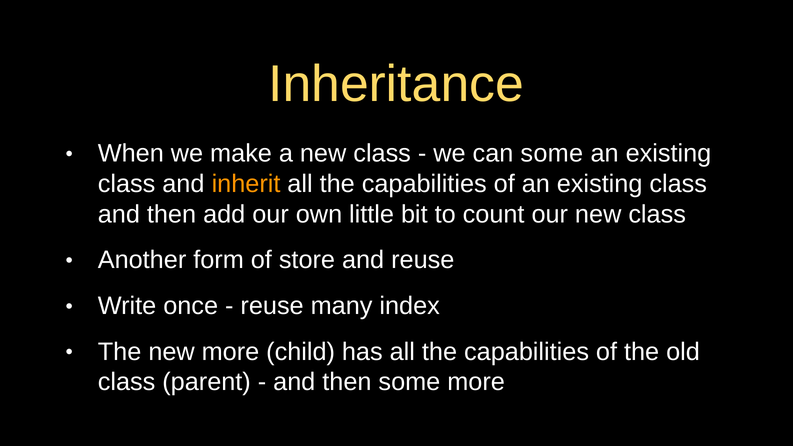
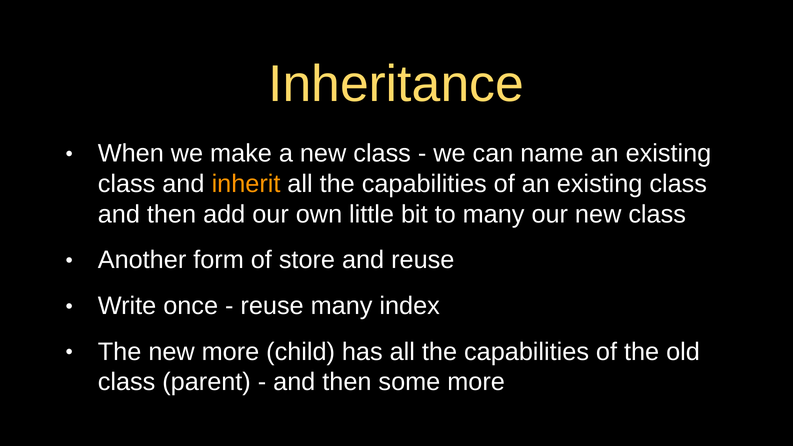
can some: some -> name
to count: count -> many
